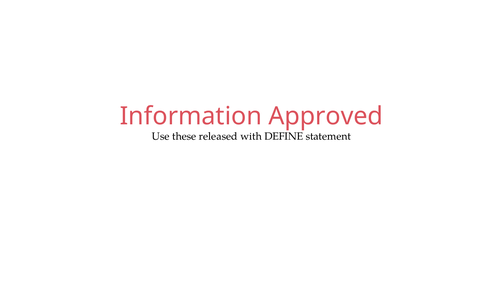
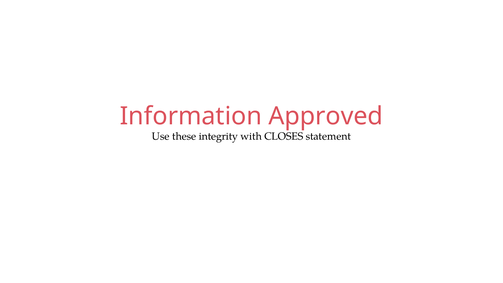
released: released -> integrity
DEFINE: DEFINE -> CLOSES
